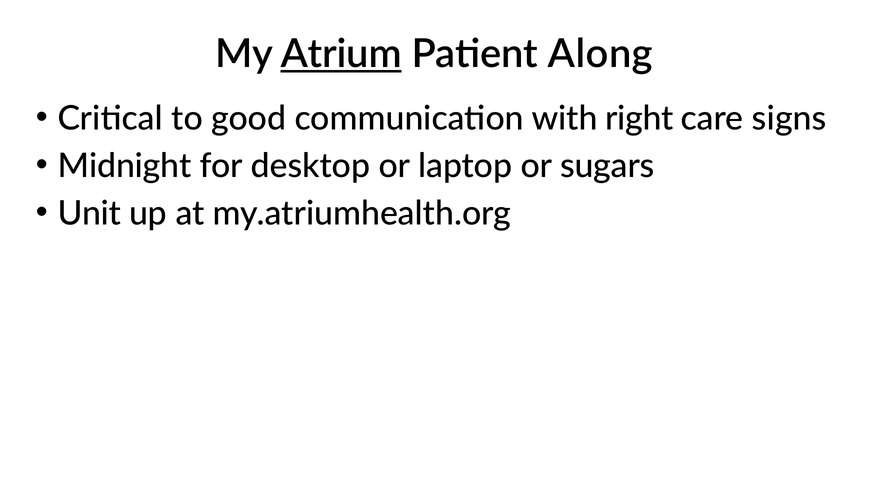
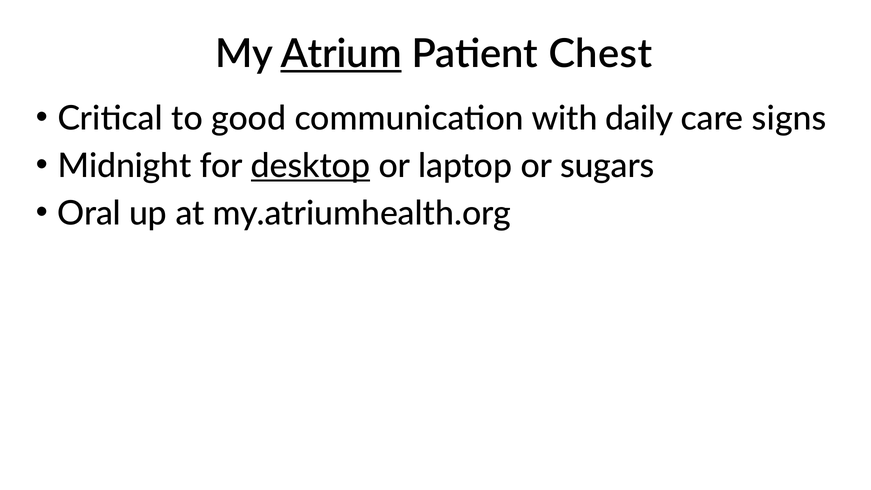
Along: Along -> Chest
right: right -> daily
desktop underline: none -> present
Unit: Unit -> Oral
